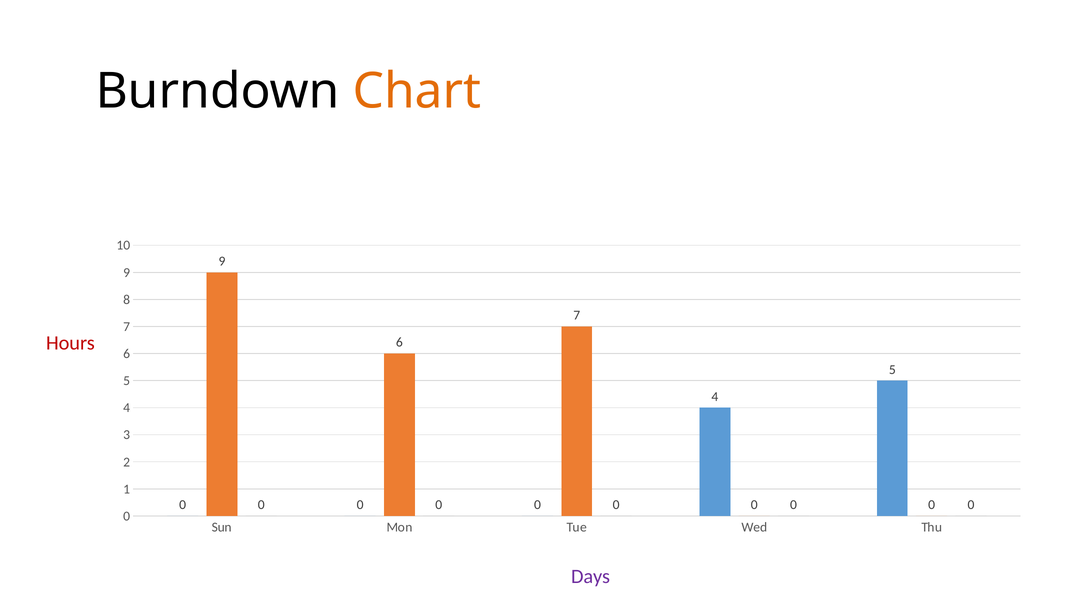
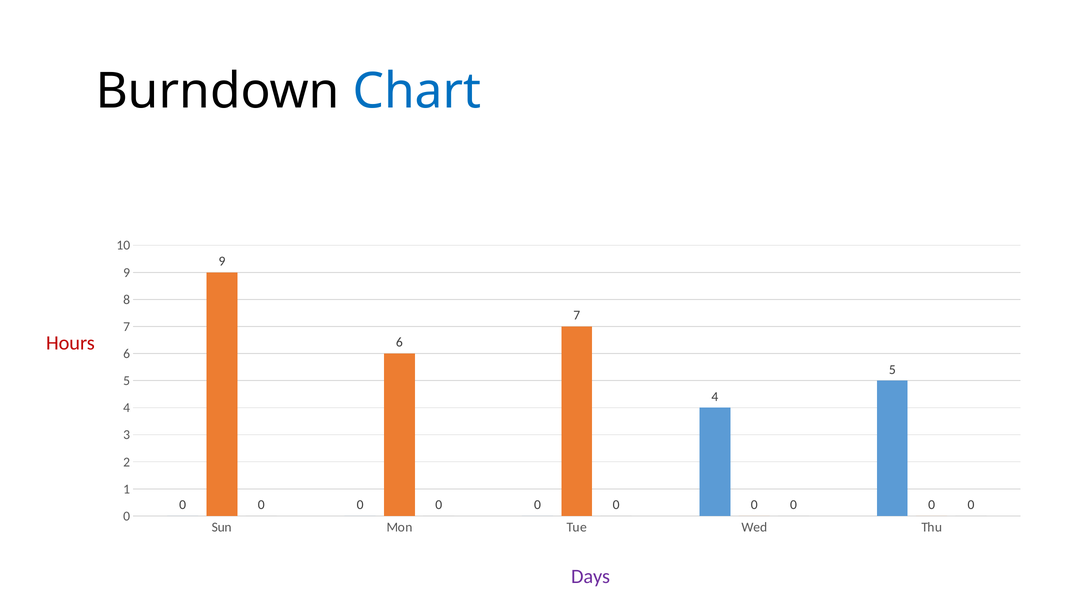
Chart colour: orange -> blue
